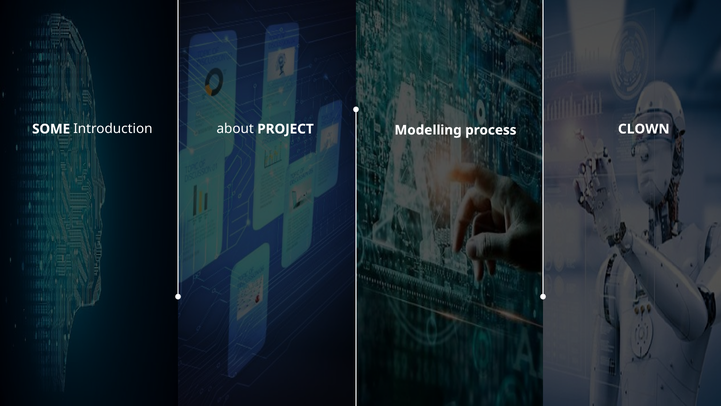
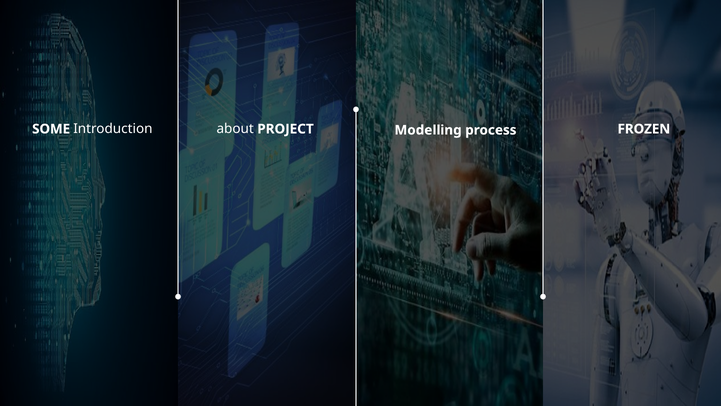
CLOWN: CLOWN -> FROZEN
